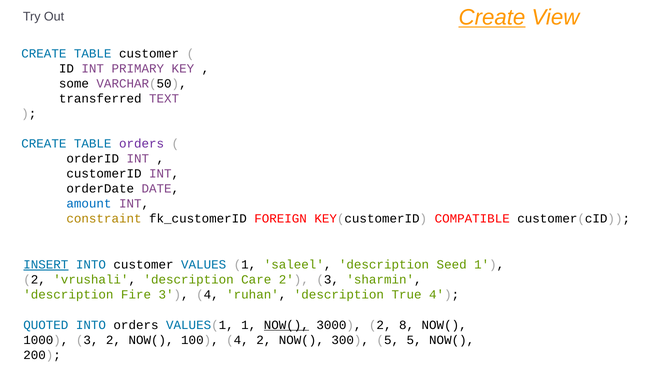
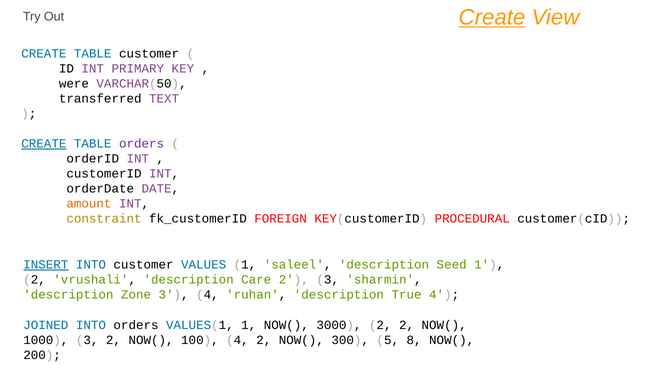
some: some -> were
CREATE at (44, 144) underline: none -> present
amount colour: blue -> orange
COMPATIBLE: COMPATIBLE -> PROCEDURAL
Fire: Fire -> Zone
QUOTED: QUOTED -> JOINED
NOW( at (286, 325) underline: present -> none
2 8: 8 -> 2
5 5: 5 -> 8
